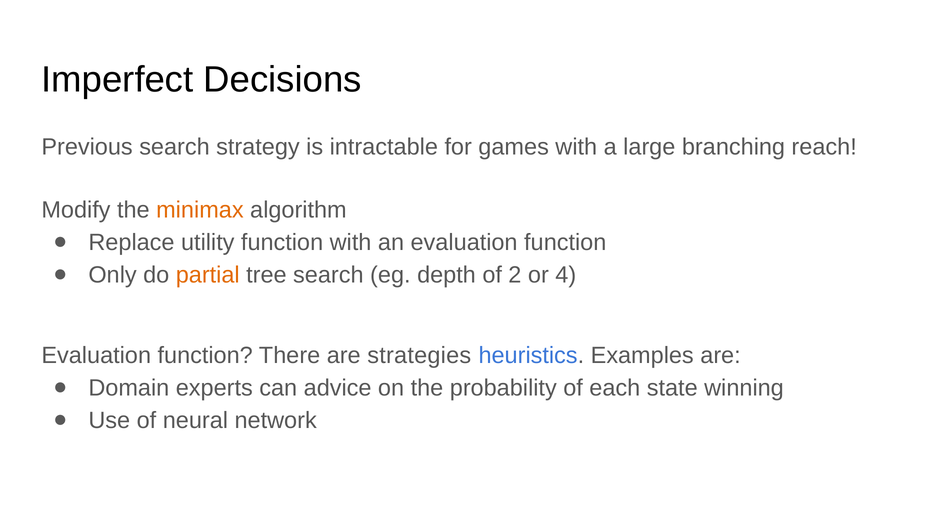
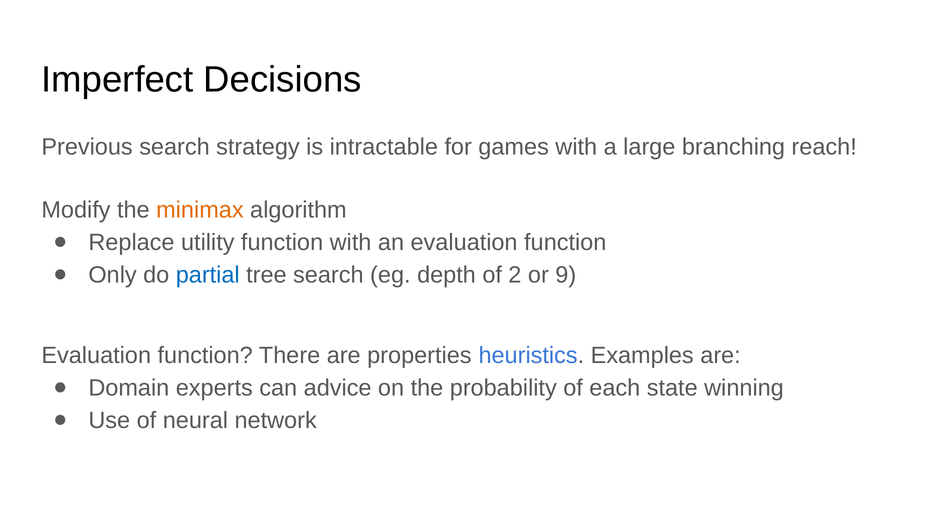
partial colour: orange -> blue
4: 4 -> 9
strategies: strategies -> properties
